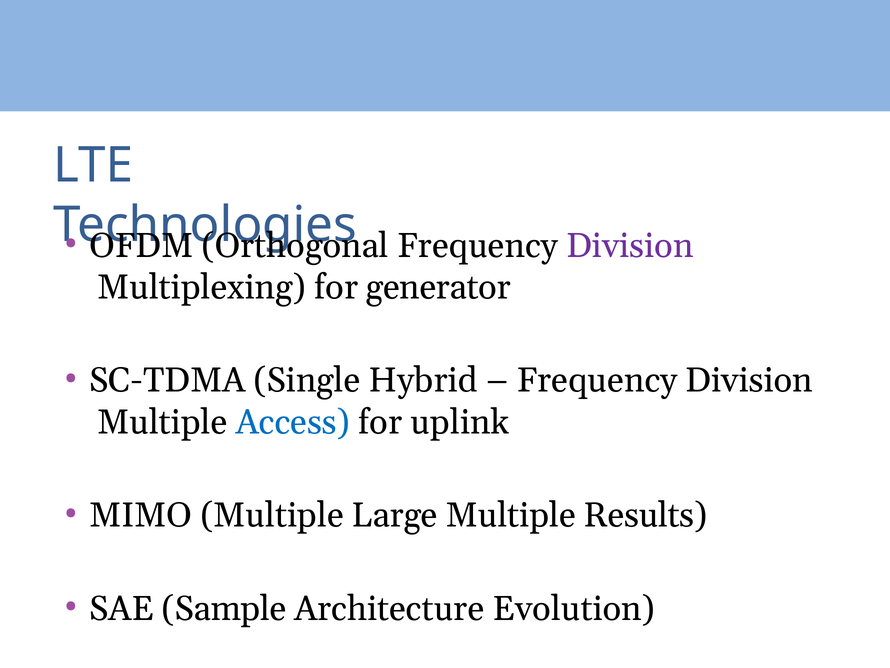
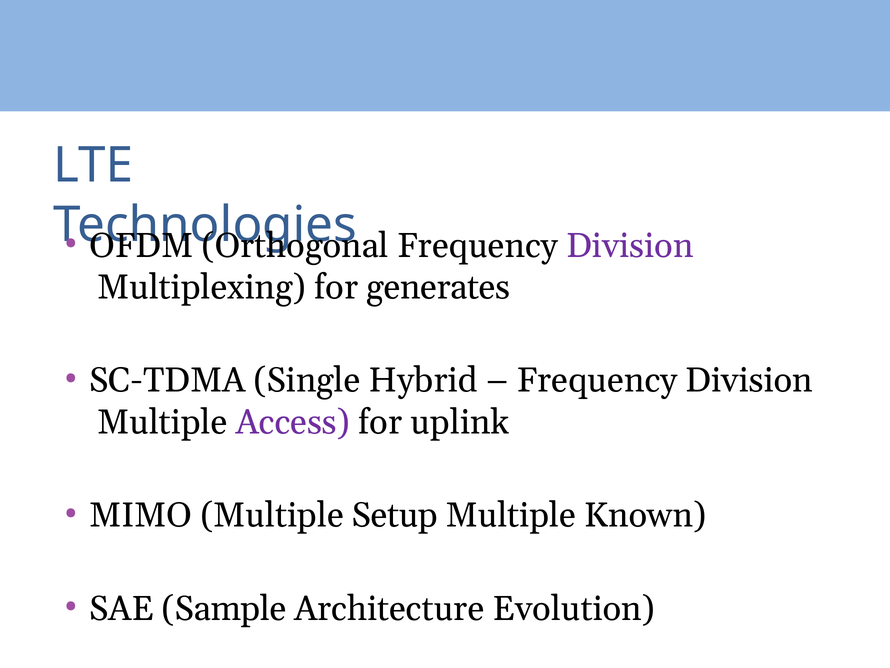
generator: generator -> generates
Access colour: blue -> purple
Large: Large -> Setup
Results: Results -> Known
